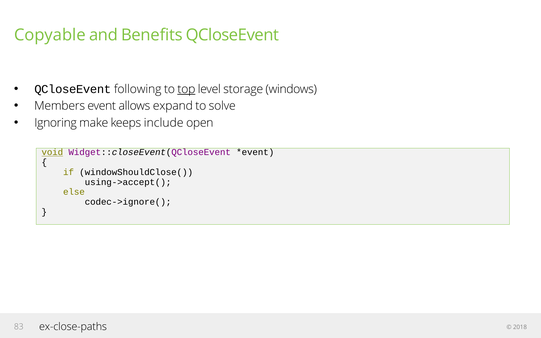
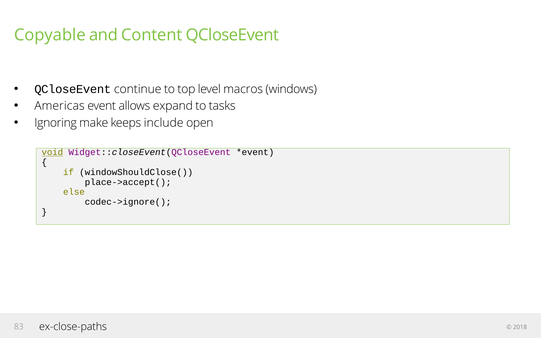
Benefits: Benefits -> Content
following: following -> continue
top underline: present -> none
storage: storage -> macros
Members: Members -> Americas
solve: solve -> tasks
using->accept(: using->accept( -> place->accept(
